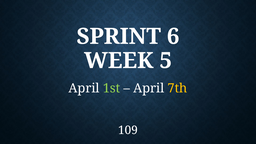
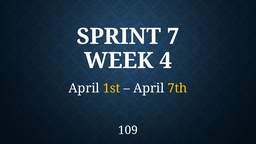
6: 6 -> 7
5: 5 -> 4
1st colour: light green -> yellow
